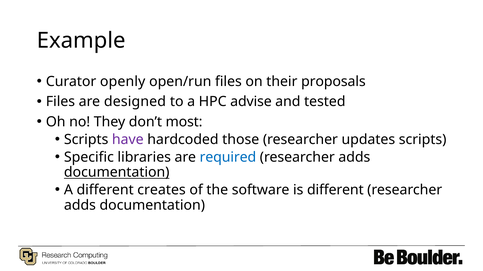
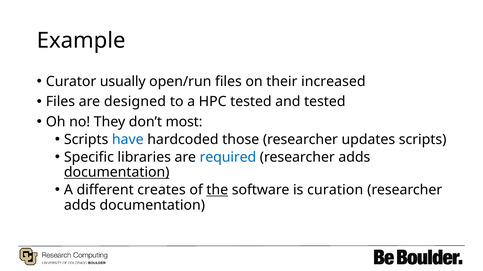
openly: openly -> usually
proposals: proposals -> increased
HPC advise: advise -> tested
have colour: purple -> blue
the underline: none -> present
is different: different -> curation
